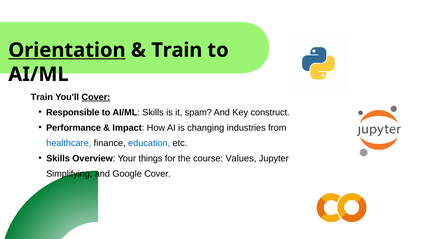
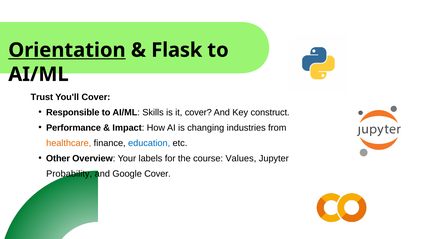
Train at (177, 50): Train -> Flask
Train at (42, 97): Train -> Trust
Cover at (96, 97) underline: present -> none
it spam: spam -> cover
healthcare colour: blue -> orange
Skills at (58, 158): Skills -> Other
things: things -> labels
Simplifying: Simplifying -> Probability
